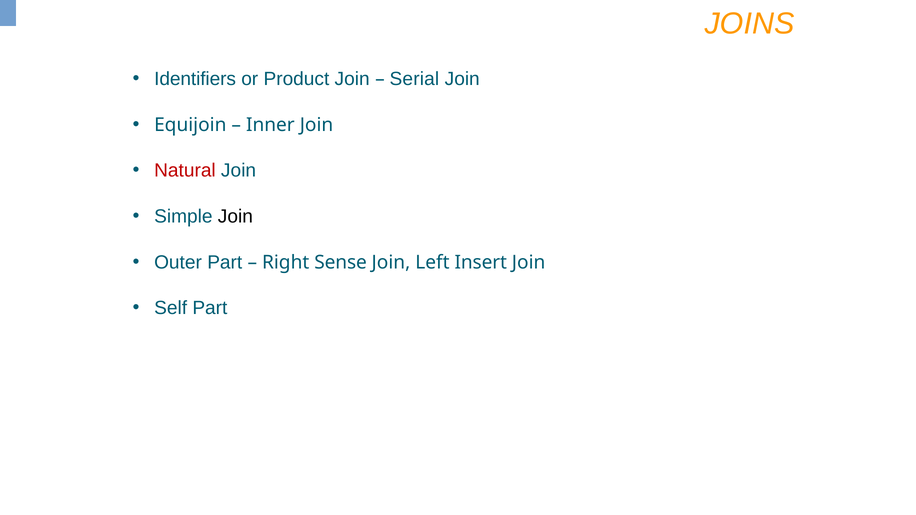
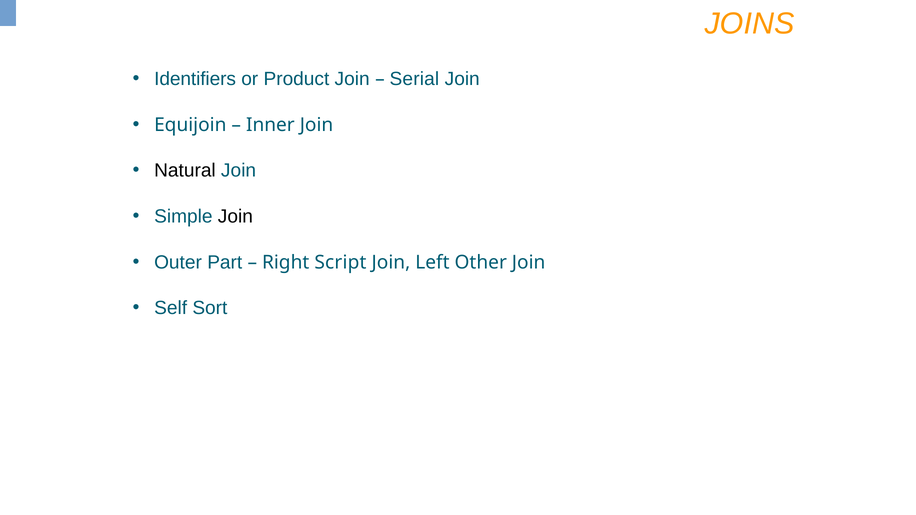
Natural colour: red -> black
Sense: Sense -> Script
Insert: Insert -> Other
Self Part: Part -> Sort
